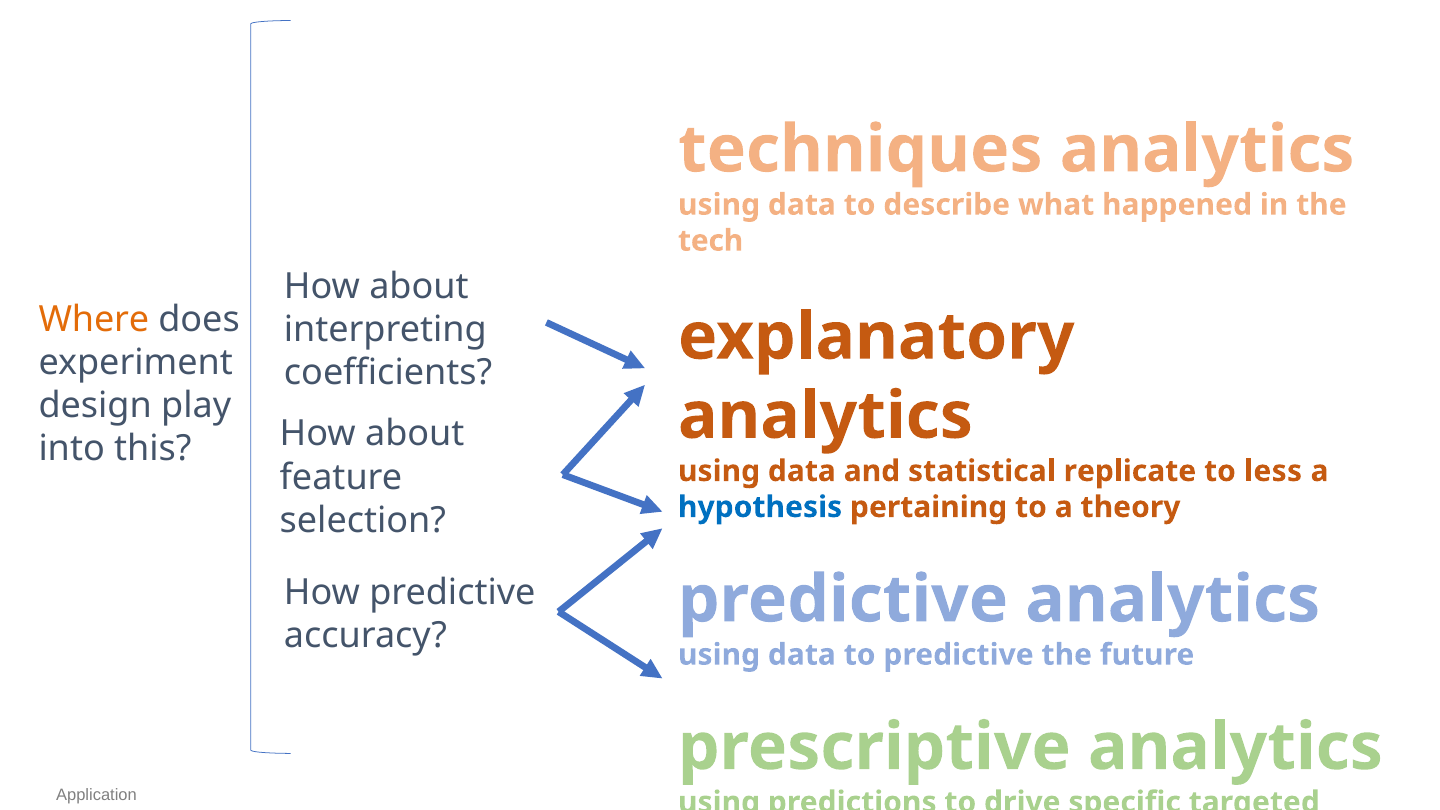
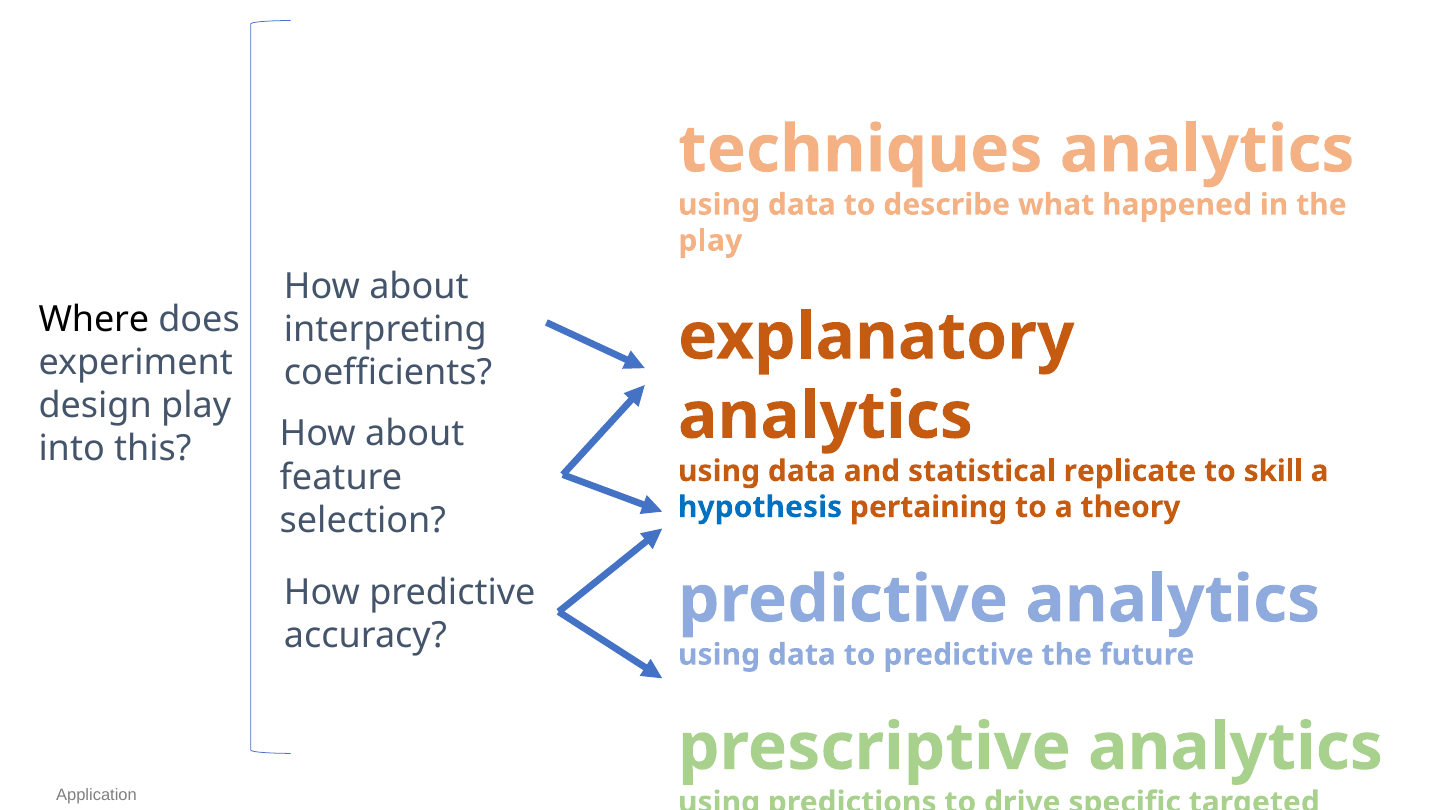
tech at (711, 241): tech -> play
Where colour: orange -> black
less: less -> skill
